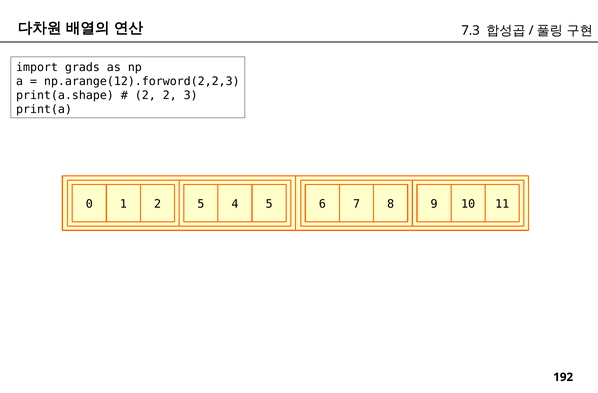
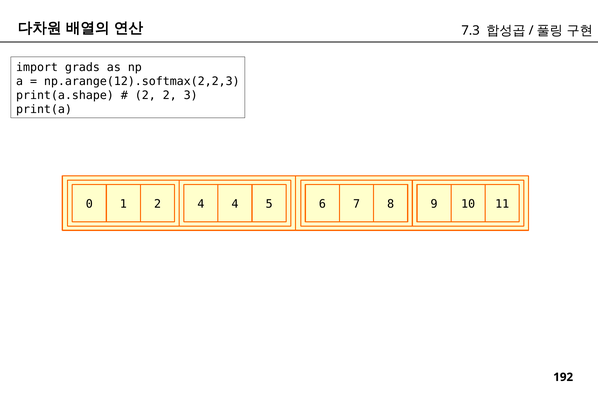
np.arange(12).forword(2,2,3: np.arange(12).forword(2,2,3 -> np.arange(12).softmax(2,2,3
2 5: 5 -> 4
